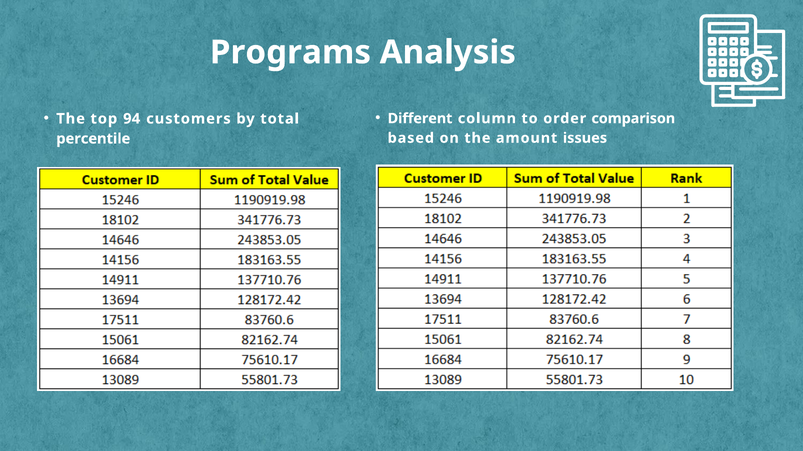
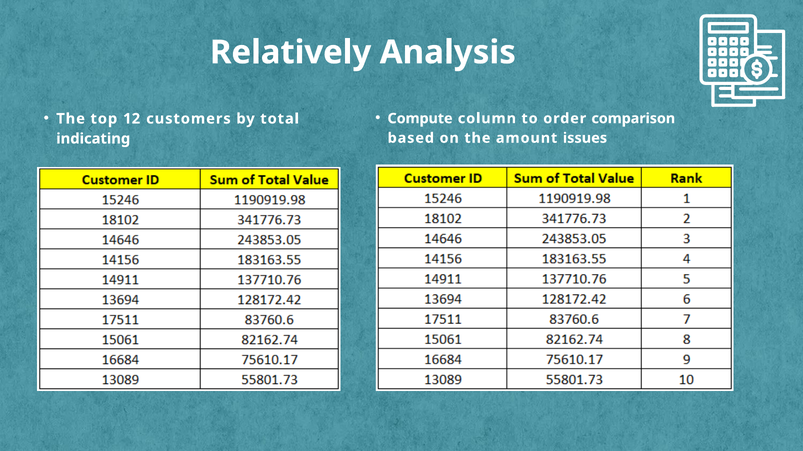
Programs: Programs -> Relatively
Different: Different -> Compute
94: 94 -> 12
percentile: percentile -> indicating
